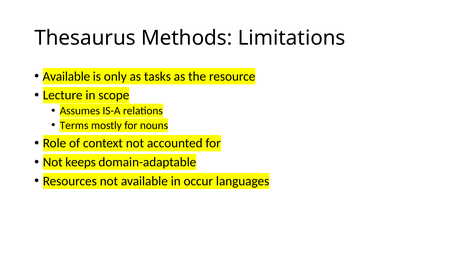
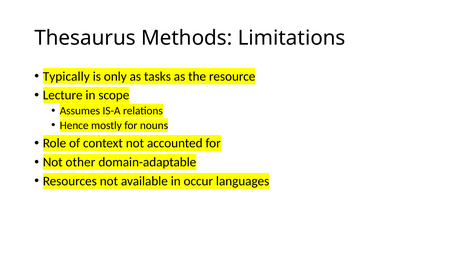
Available at (66, 76): Available -> Typically
Terms: Terms -> Hence
keeps: keeps -> other
